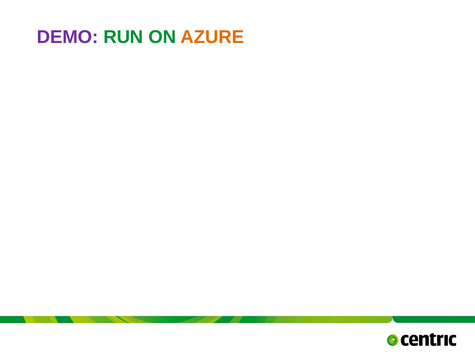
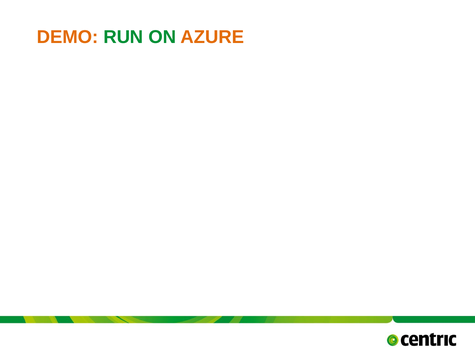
DEMO colour: purple -> orange
